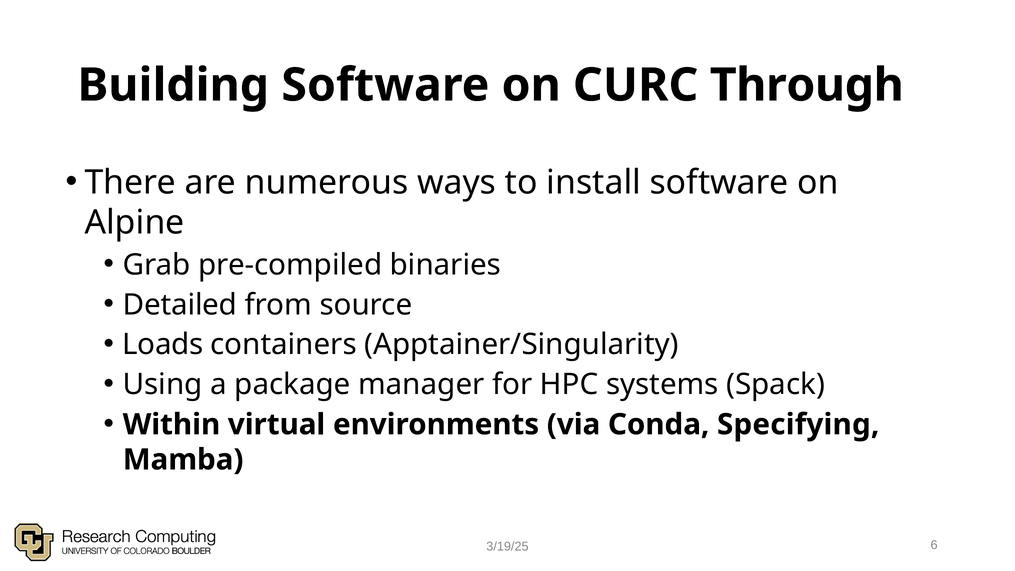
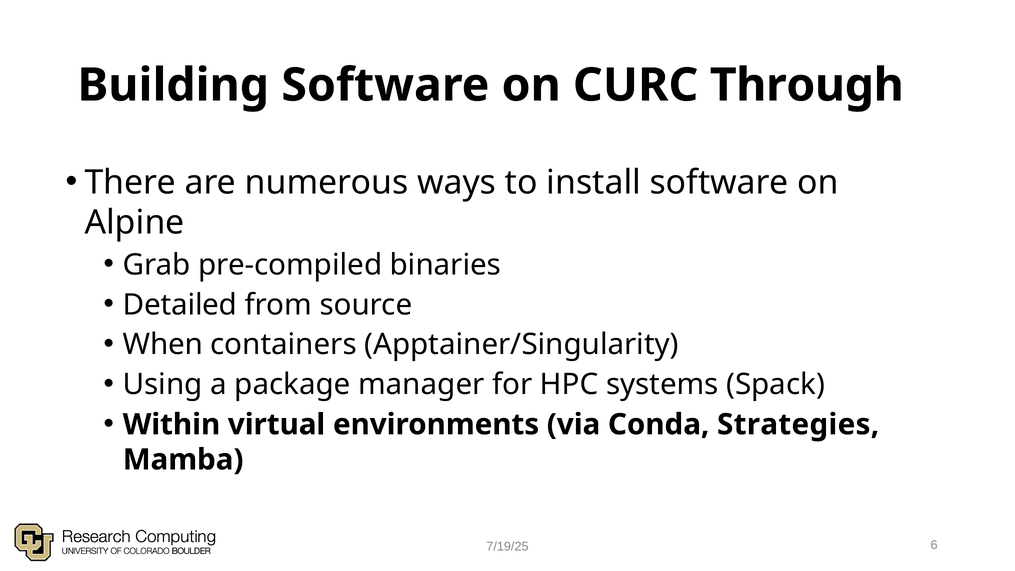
Loads: Loads -> When
Specifying: Specifying -> Strategies
3/19/25: 3/19/25 -> 7/19/25
